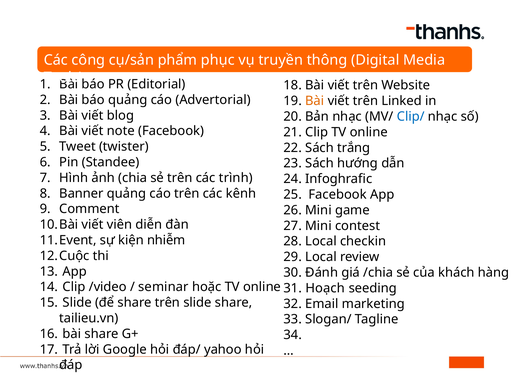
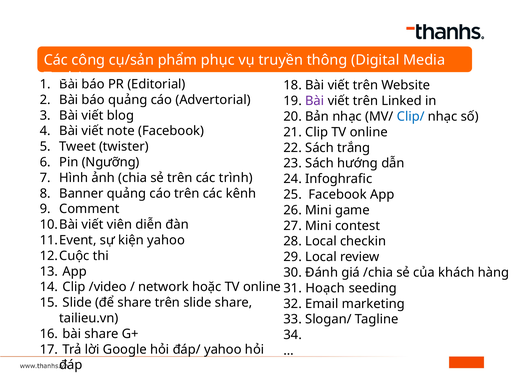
Bài at (315, 101) colour: orange -> purple
Standee: Standee -> Ngưỡng
kiện nhiễm: nhiễm -> yahoo
seminar: seminar -> network
